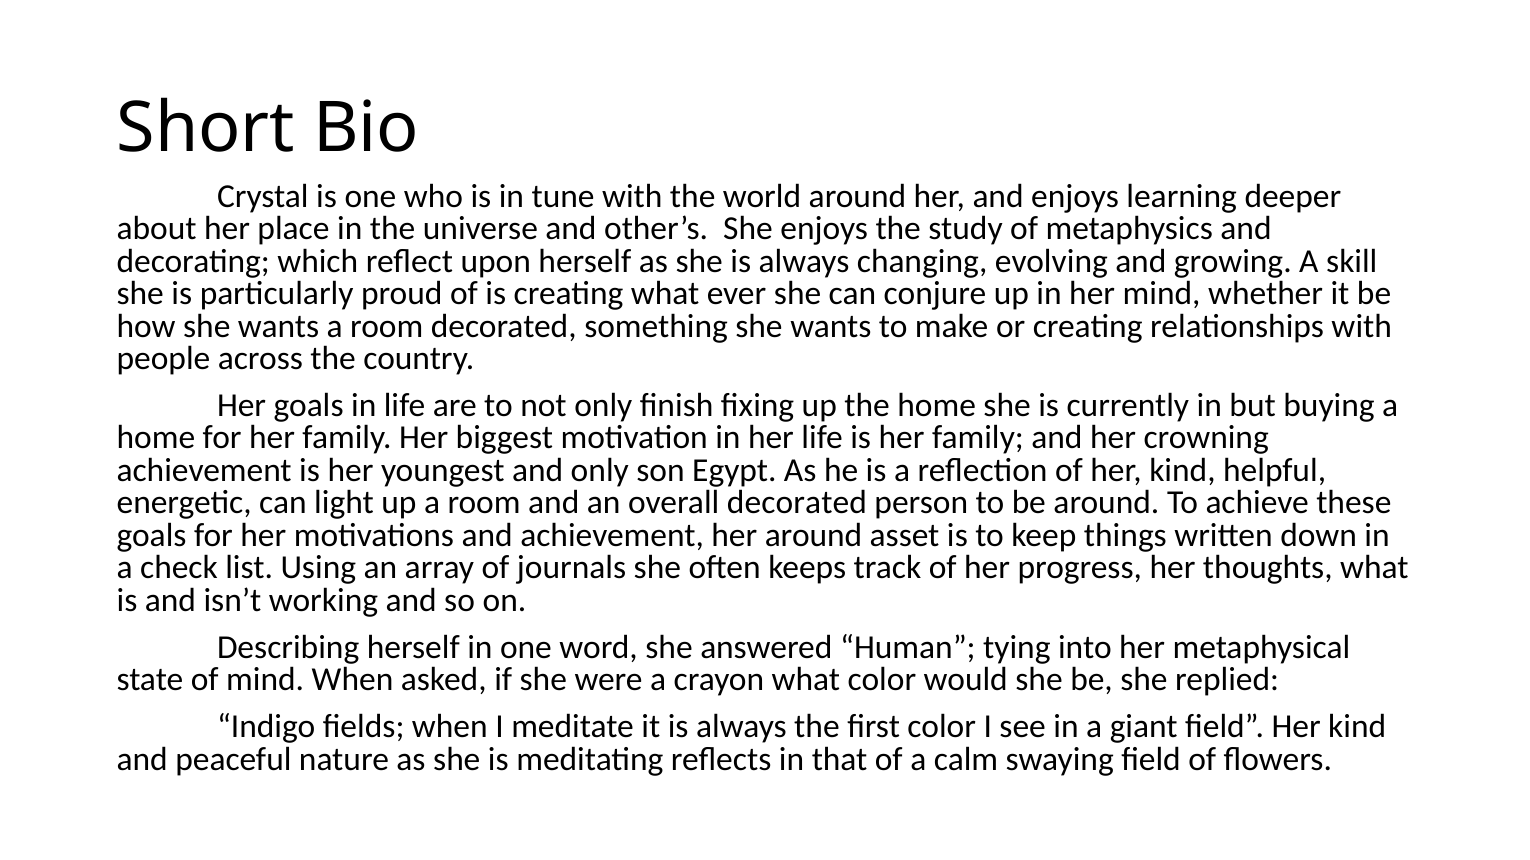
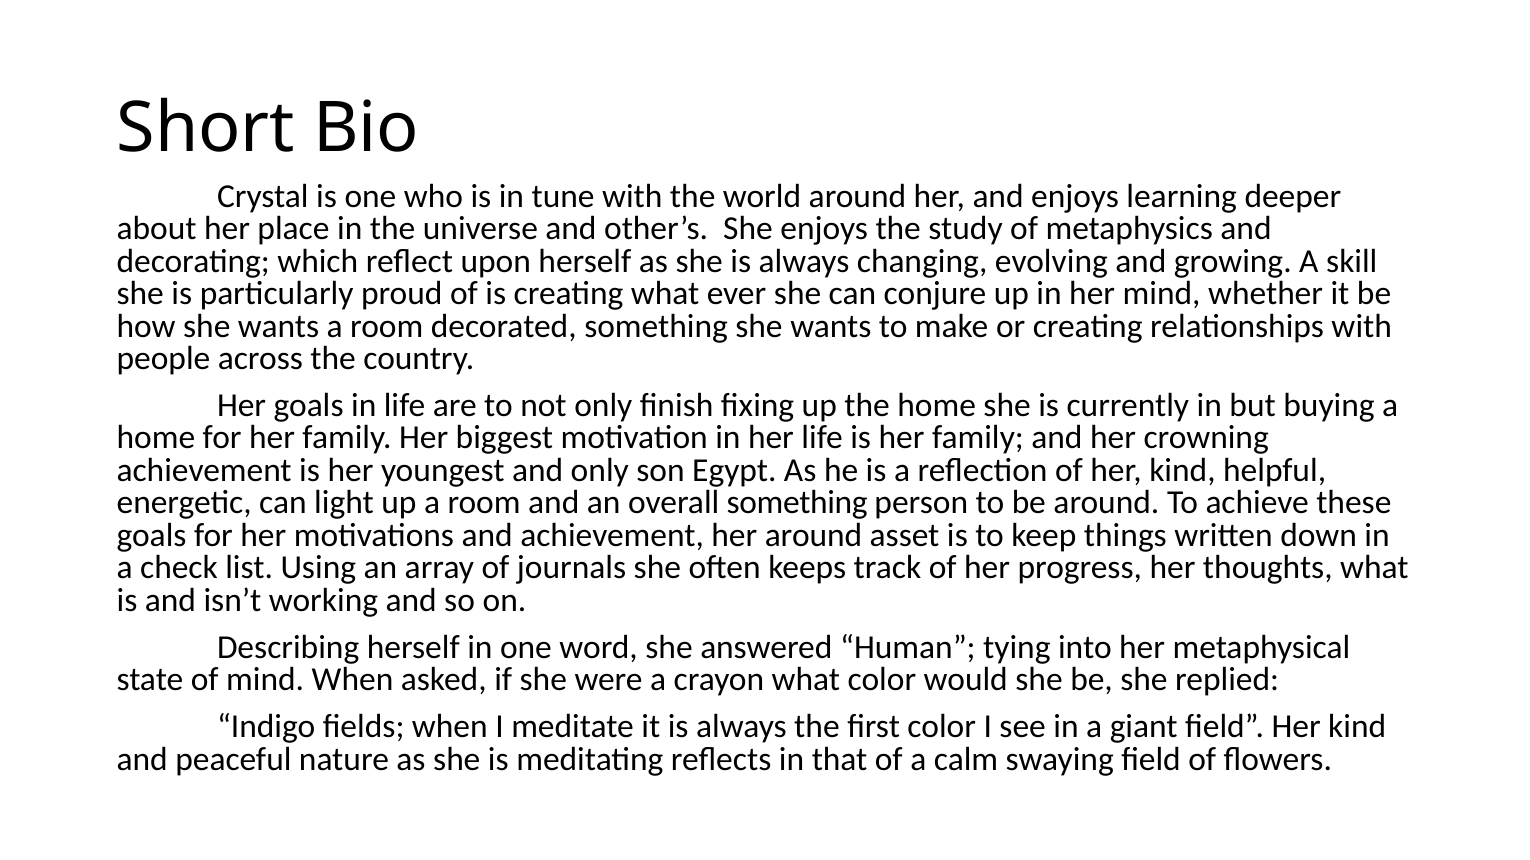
overall decorated: decorated -> something
